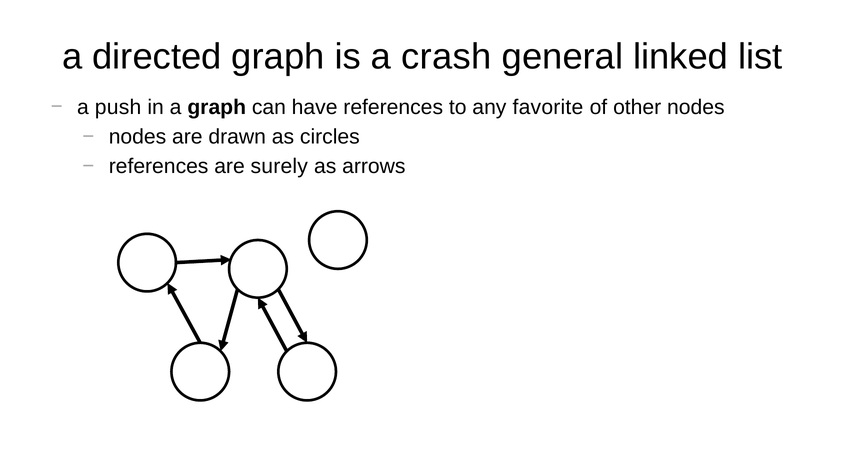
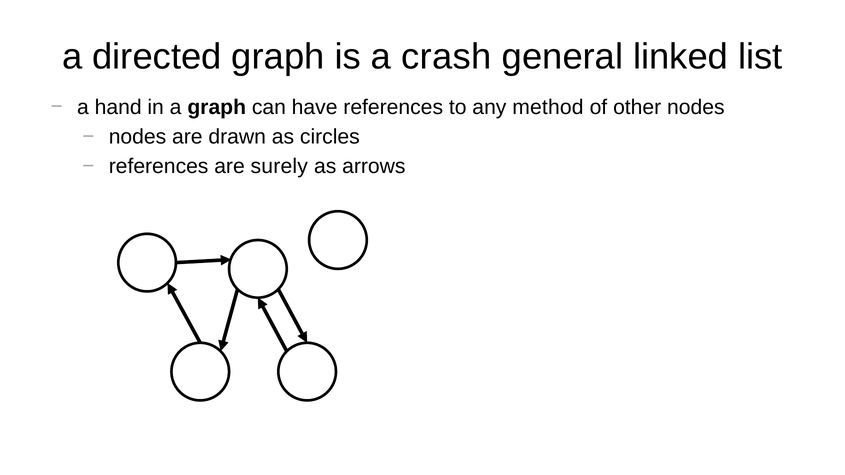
push: push -> hand
favorite: favorite -> method
